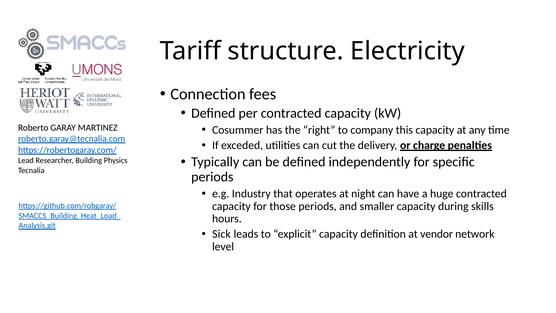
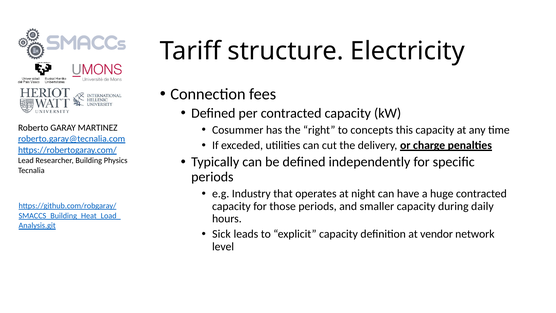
company: company -> concepts
skills: skills -> daily
